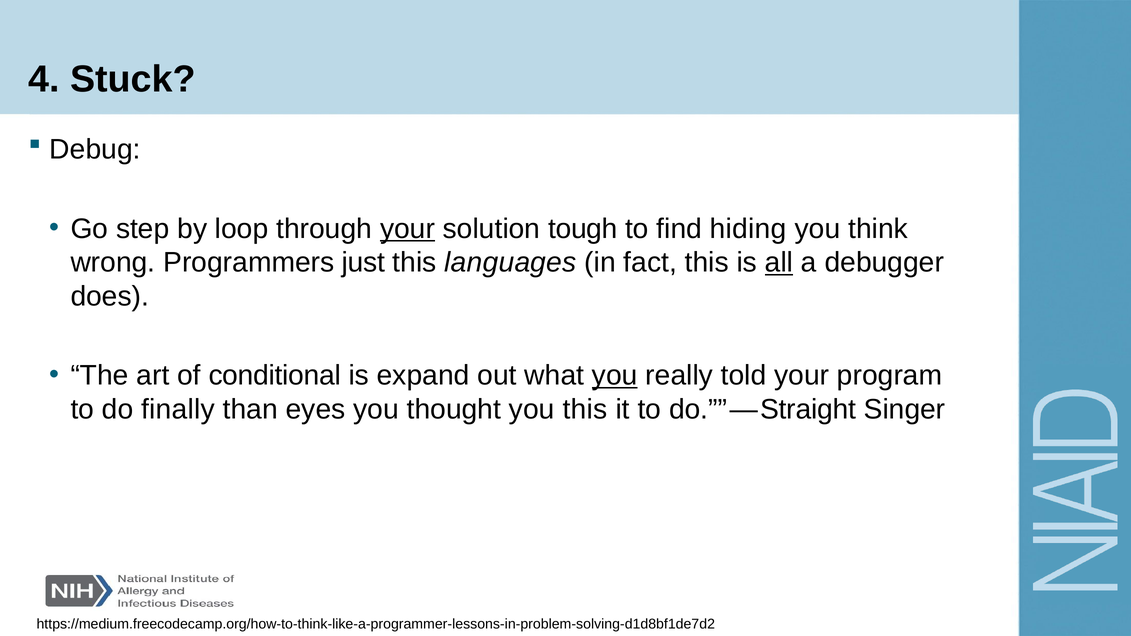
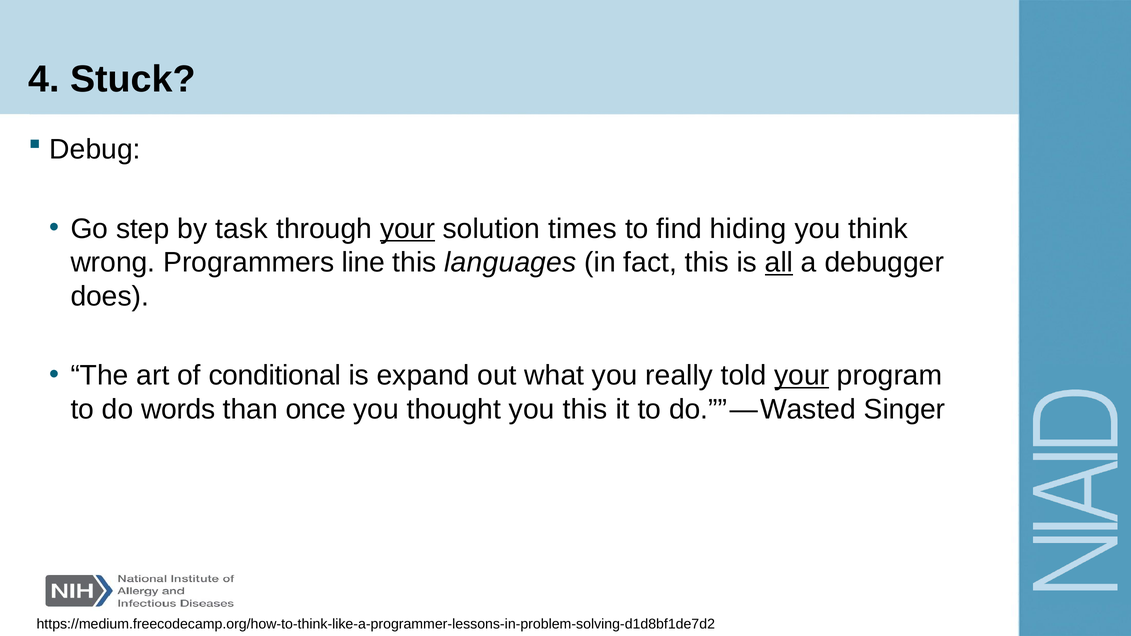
loop: loop -> task
tough: tough -> times
just: just -> line
you at (615, 376) underline: present -> none
your at (802, 376) underline: none -> present
finally: finally -> words
eyes: eyes -> once
Straight: Straight -> Wasted
